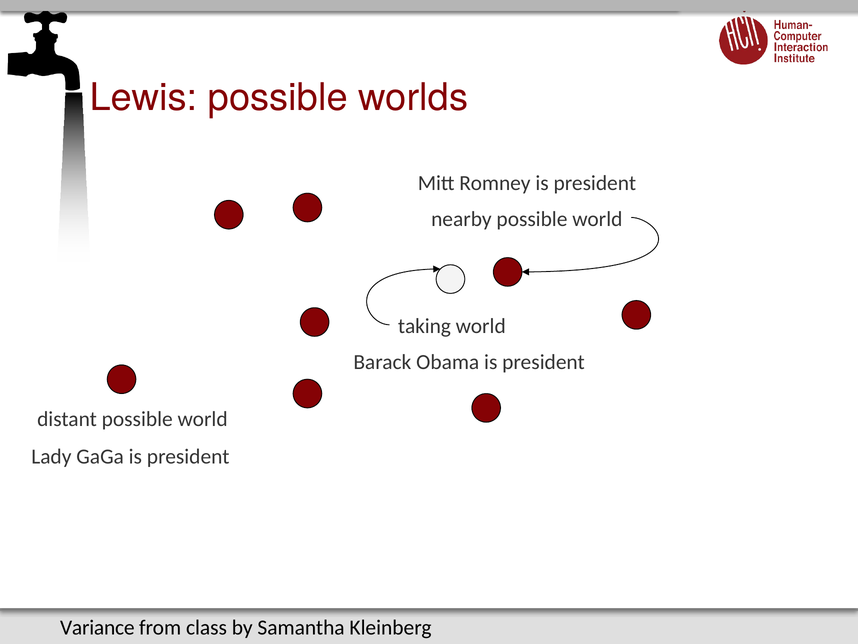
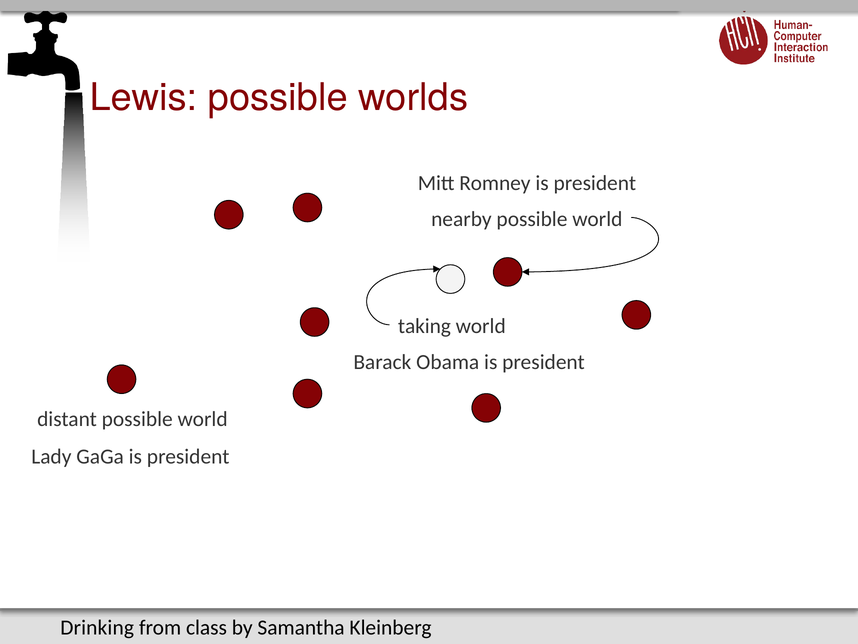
Variance: Variance -> Drinking
